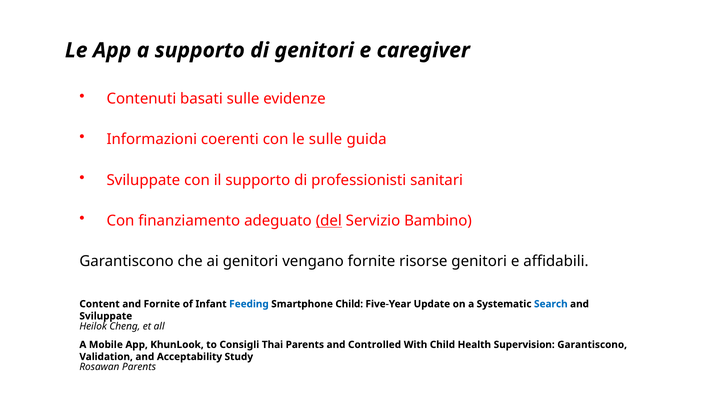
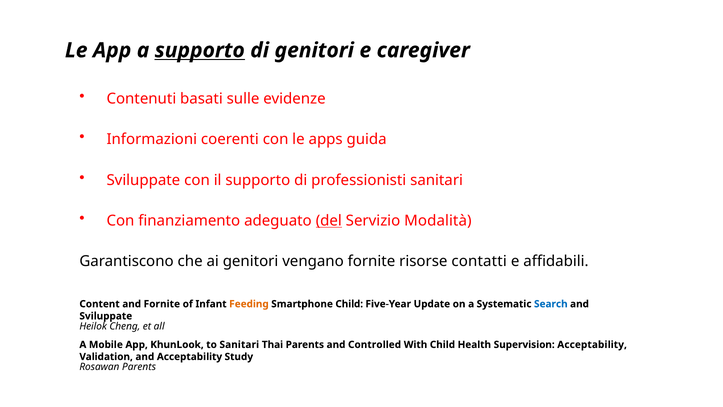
supporto at (200, 50) underline: none -> present
le sulle: sulle -> apps
Bambino: Bambino -> Modalità
risorse genitori: genitori -> contatti
Feeding colour: blue -> orange
to Consigli: Consigli -> Sanitari
Supervision Garantiscono: Garantiscono -> Acceptability
